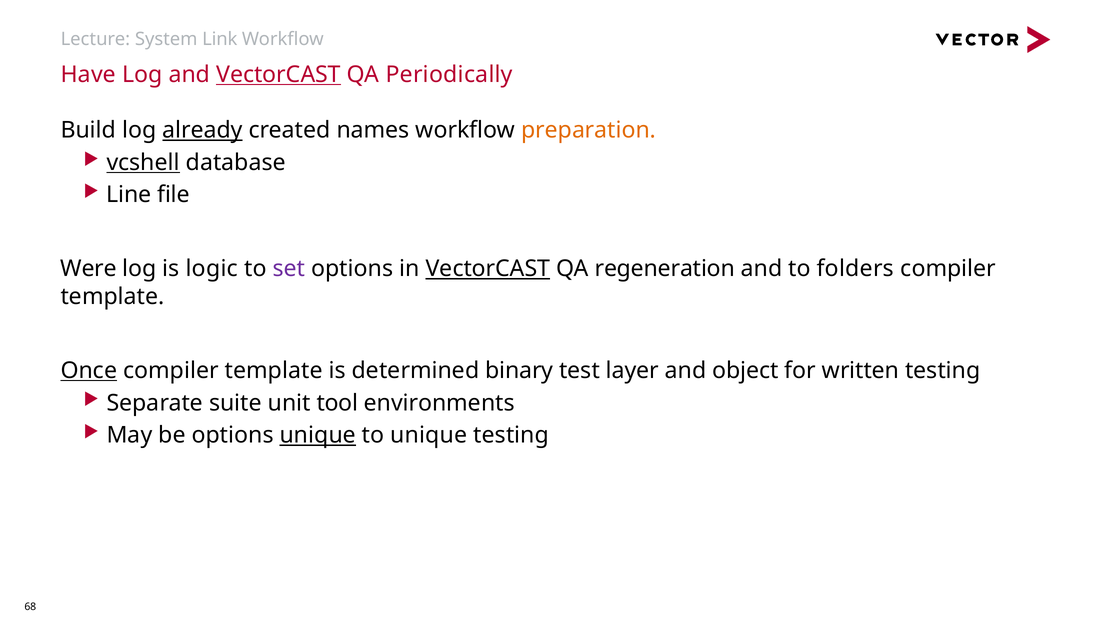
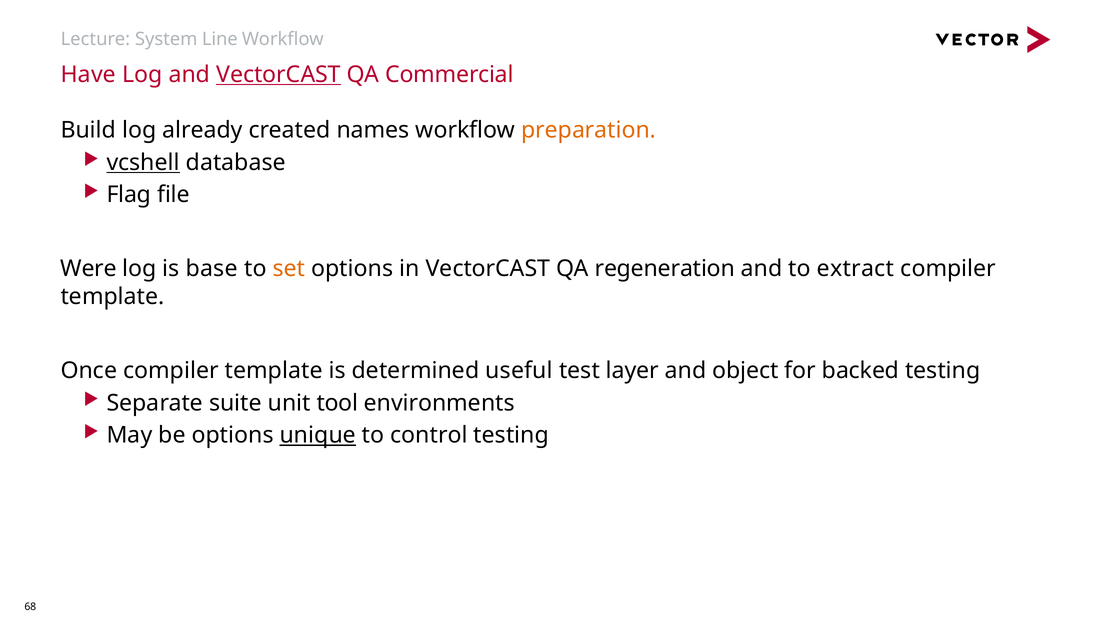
Link: Link -> Line
Periodically: Periodically -> Commercial
already underline: present -> none
Line: Line -> Flag
logic: logic -> base
set colour: purple -> orange
VectorCAST at (488, 269) underline: present -> none
folders: folders -> extract
Once underline: present -> none
binary: binary -> useful
written: written -> backed
to unique: unique -> control
